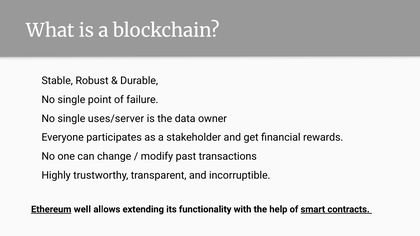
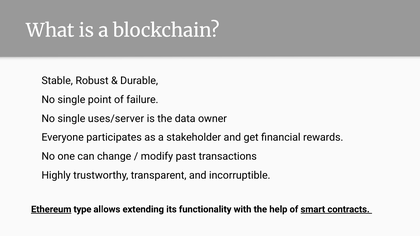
well: well -> type
